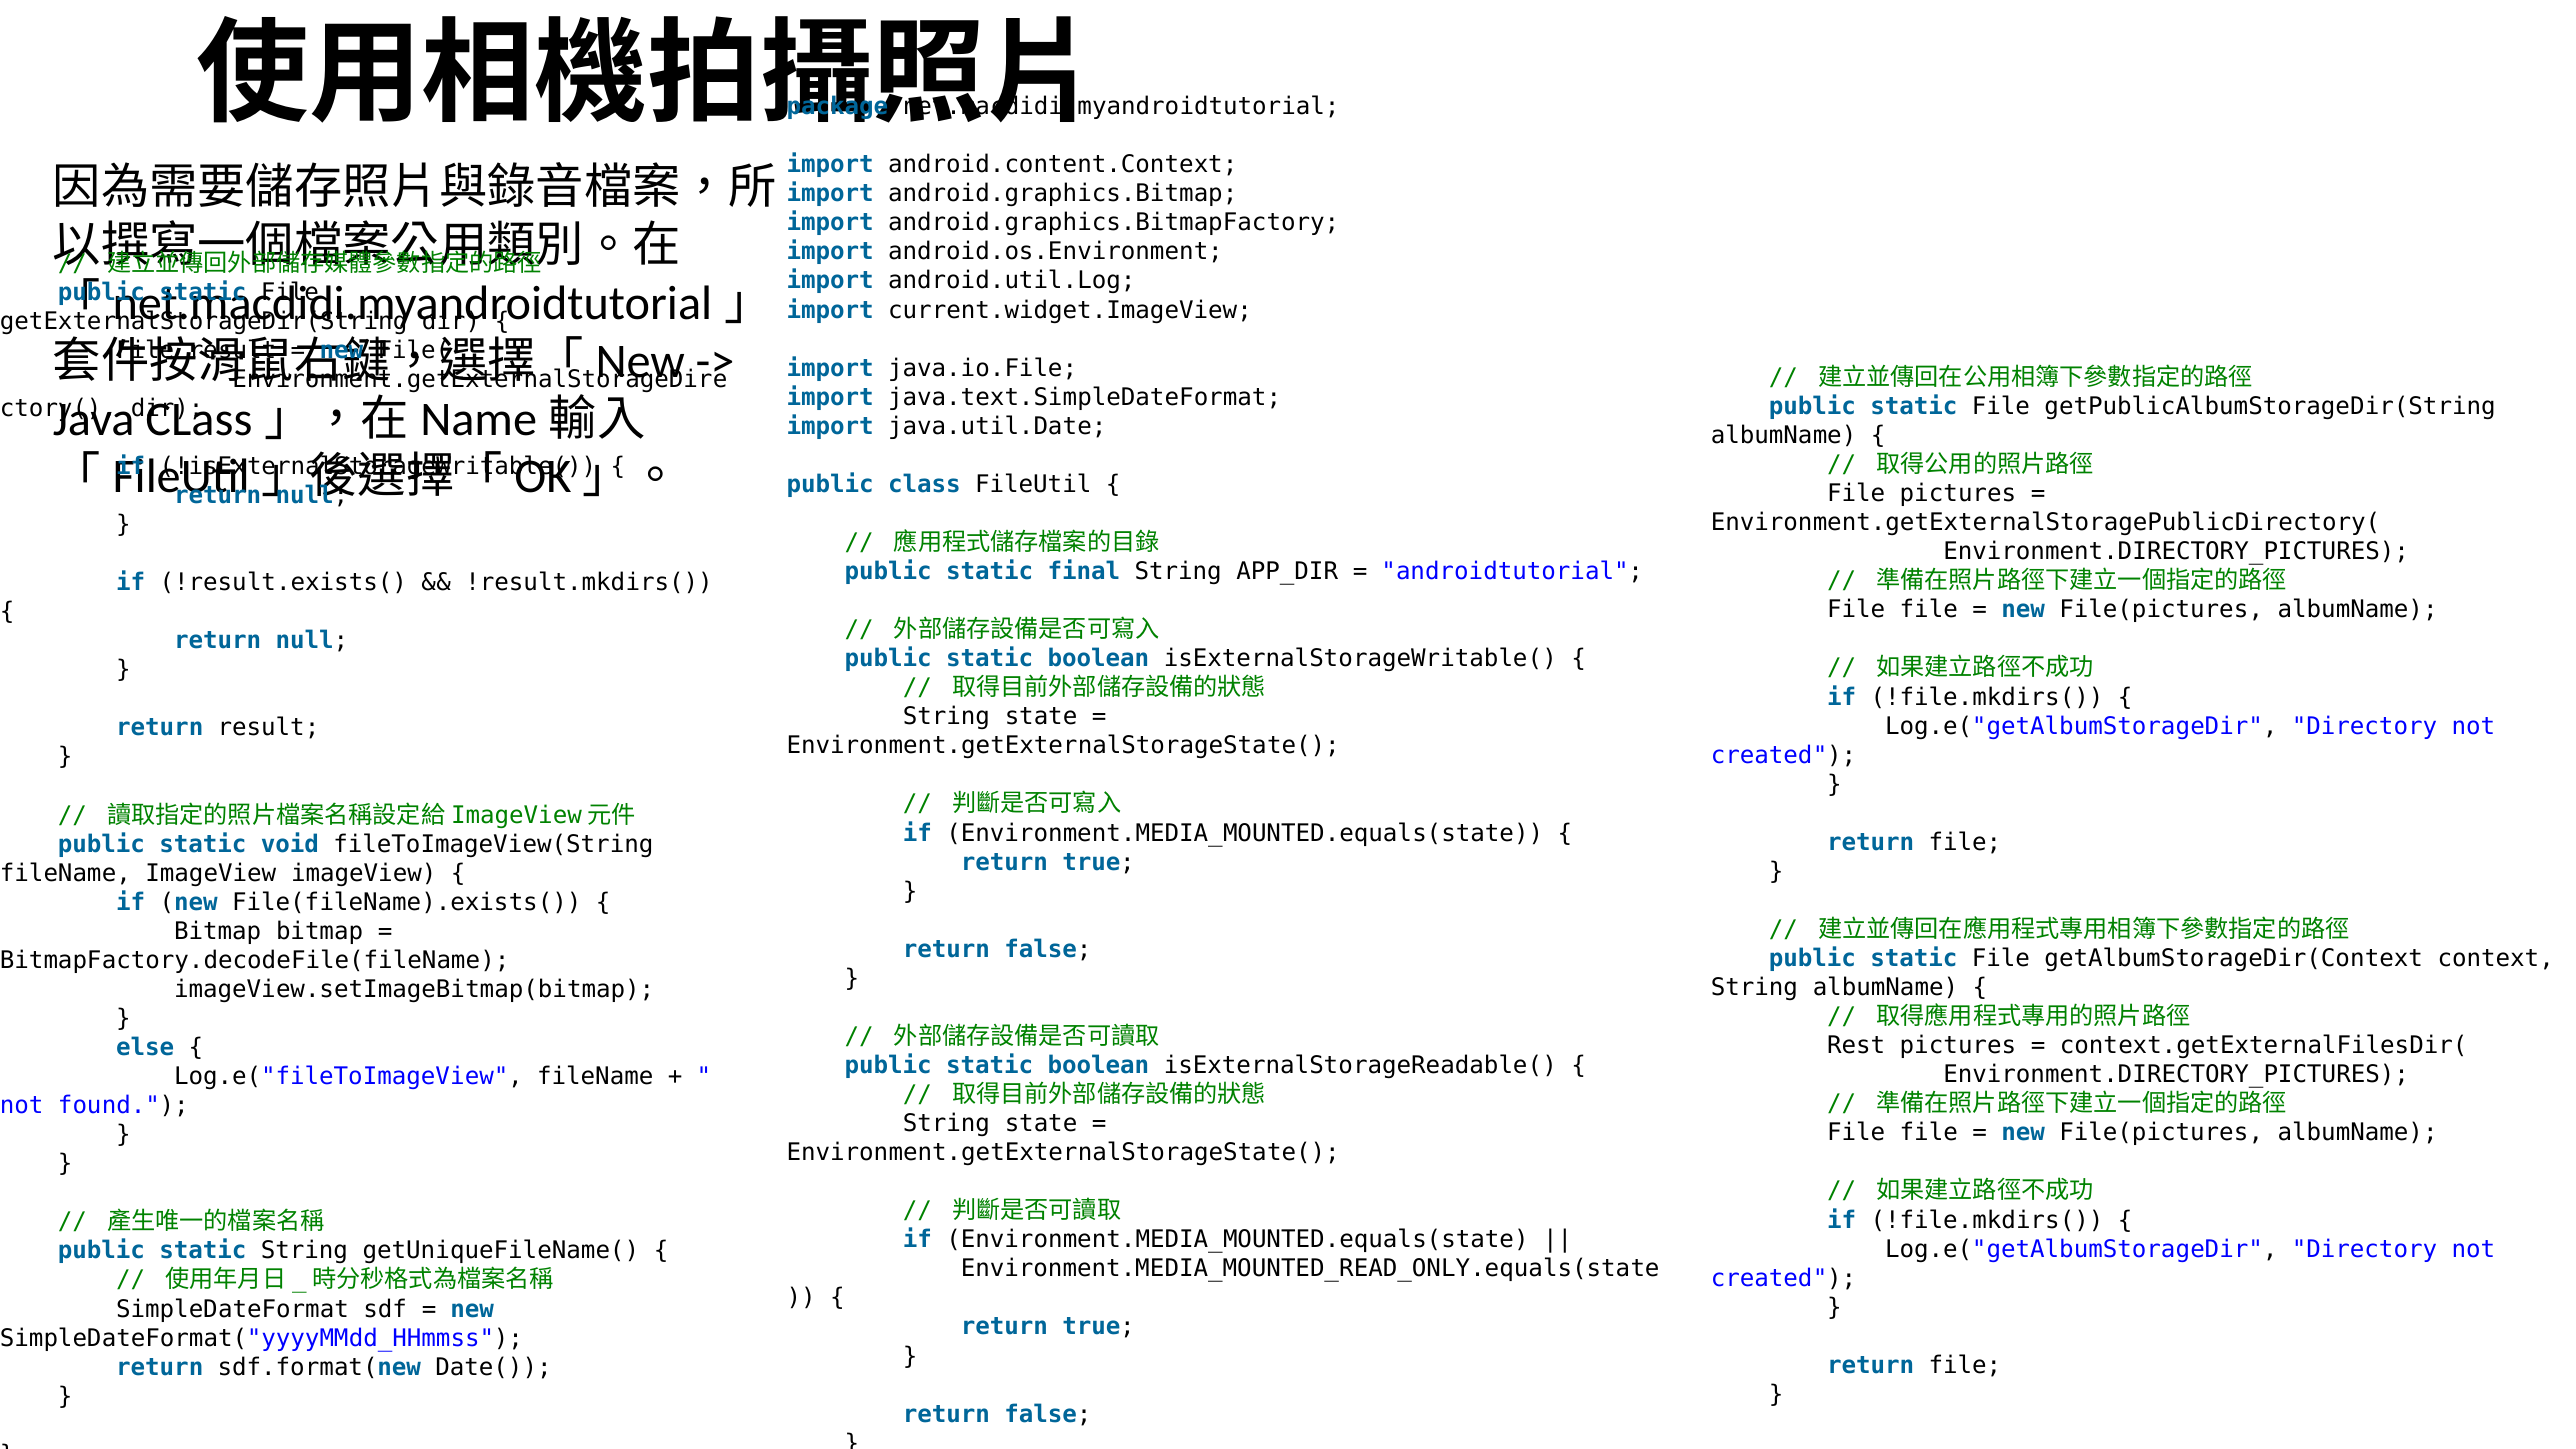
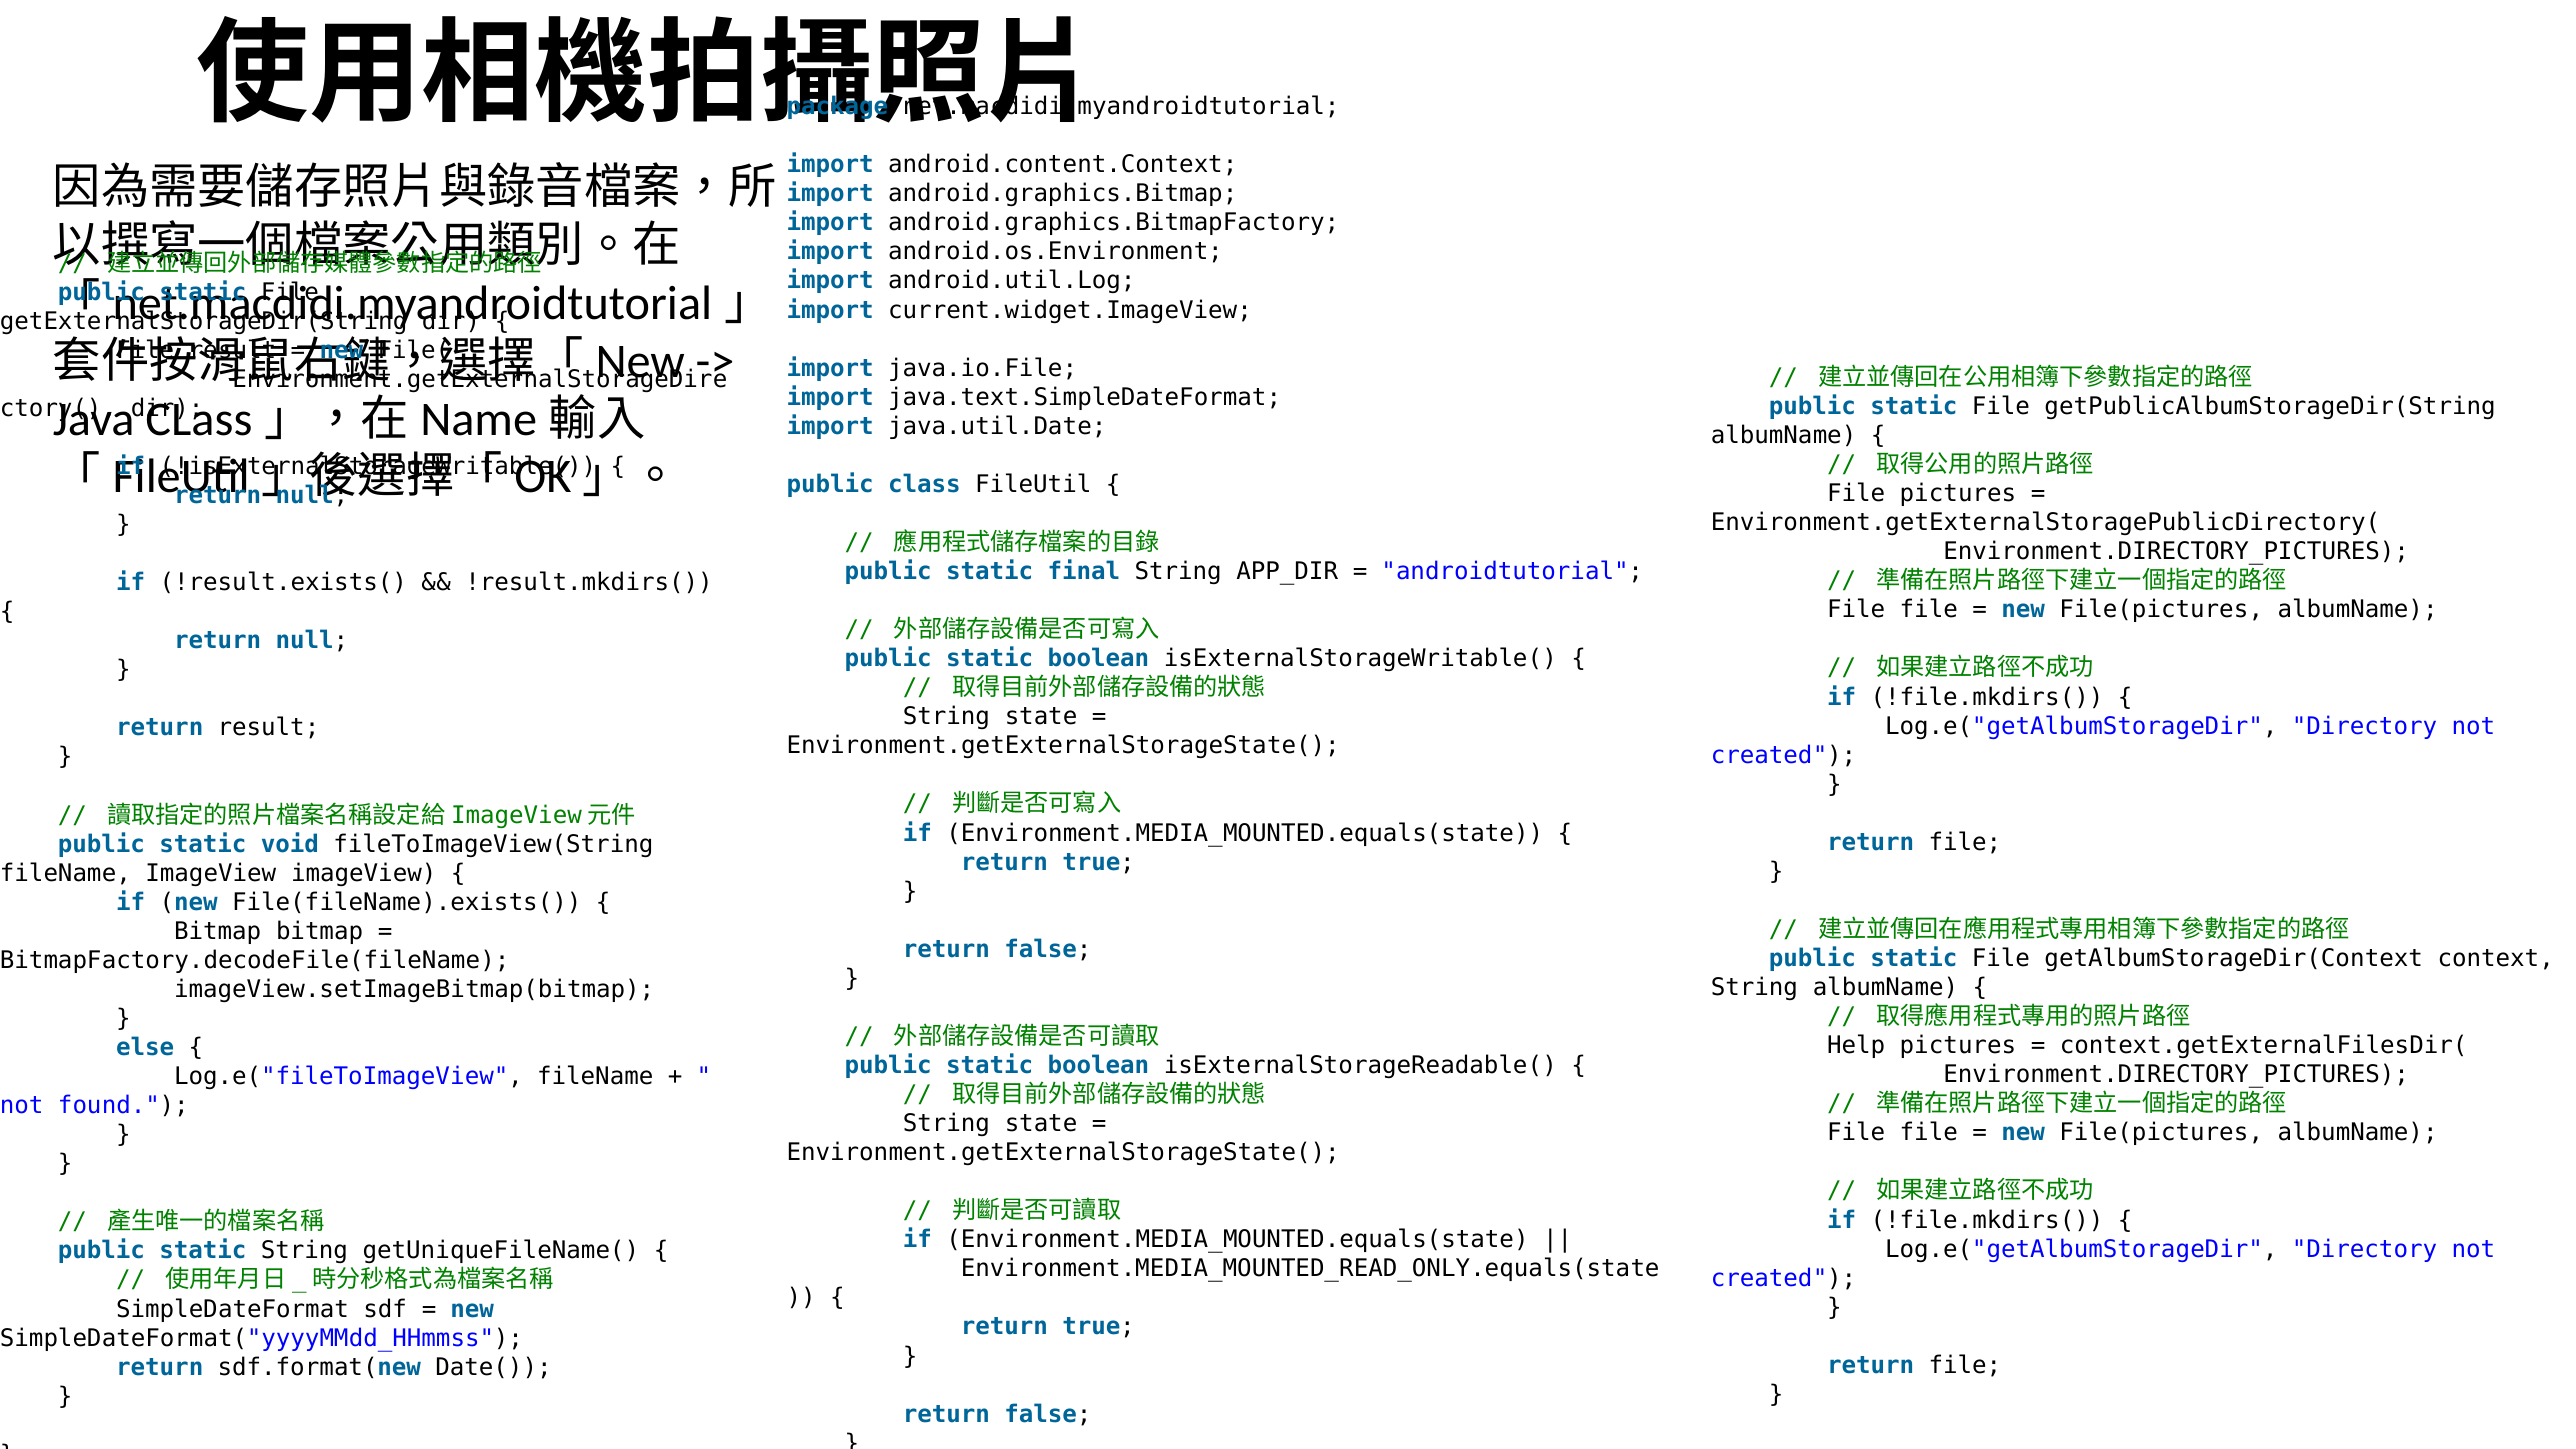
Rest: Rest -> Help
